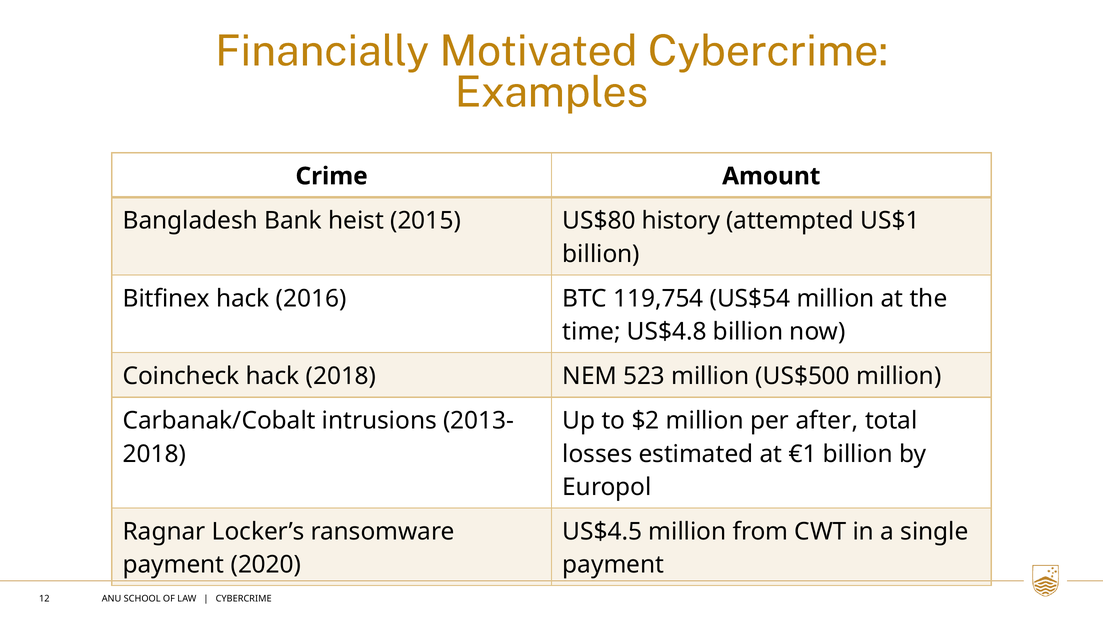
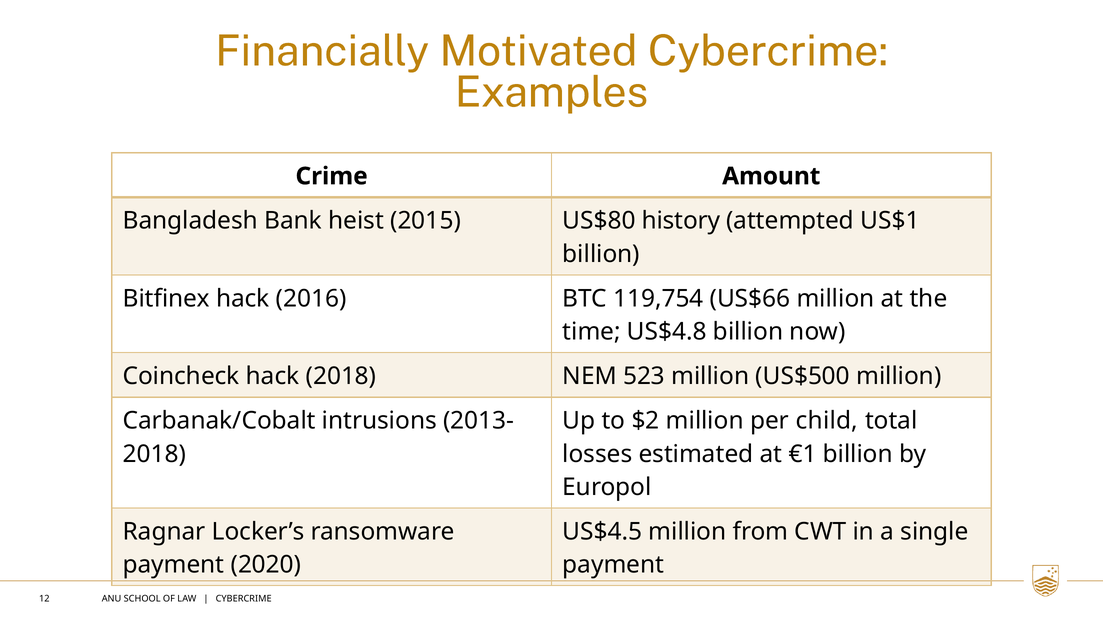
US$54: US$54 -> US$66
after: after -> child
